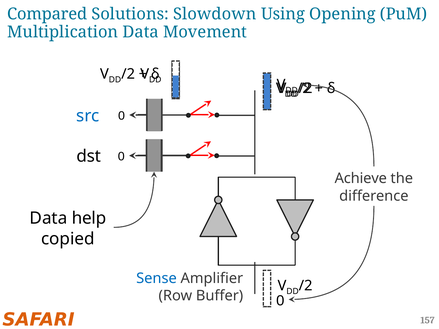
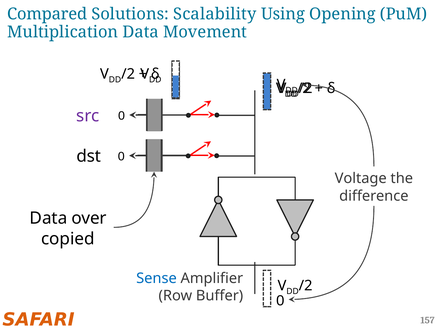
Slowdown: Slowdown -> Scalability
src colour: blue -> purple
Achieve: Achieve -> Voltage
help: help -> over
